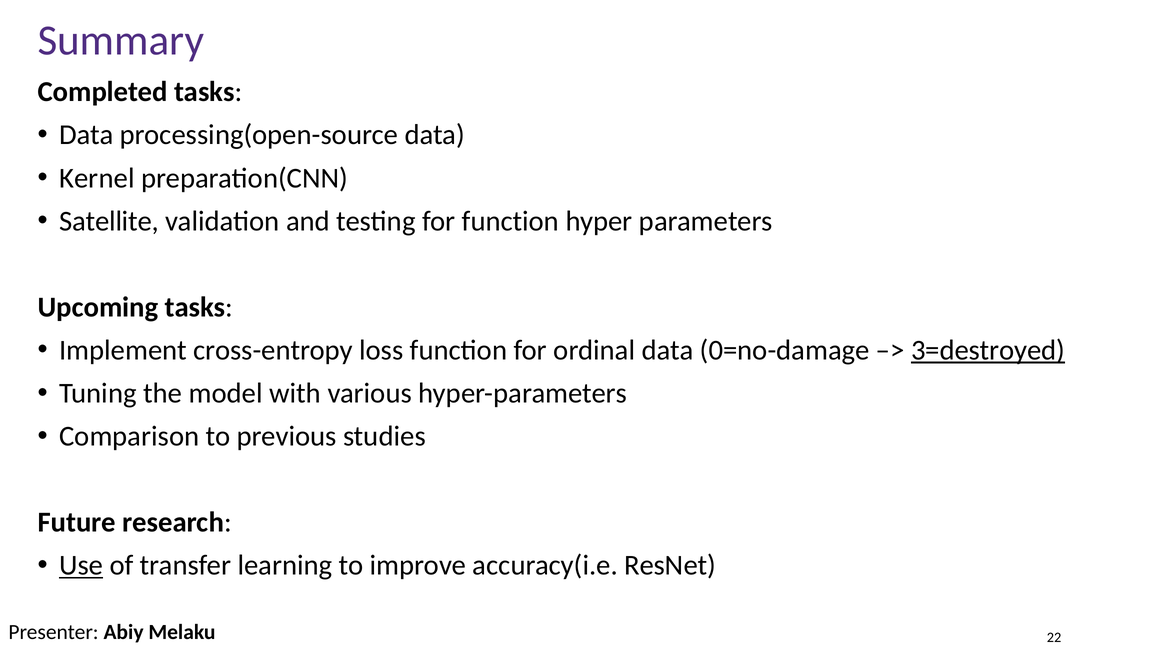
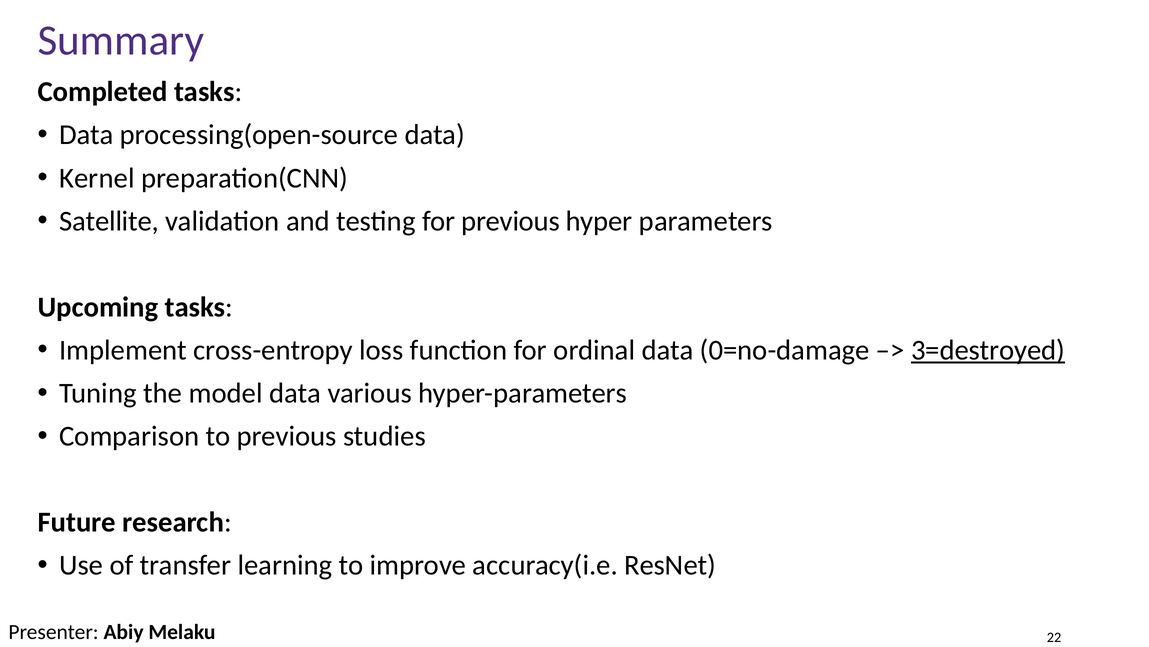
for function: function -> previous
model with: with -> data
Use underline: present -> none
